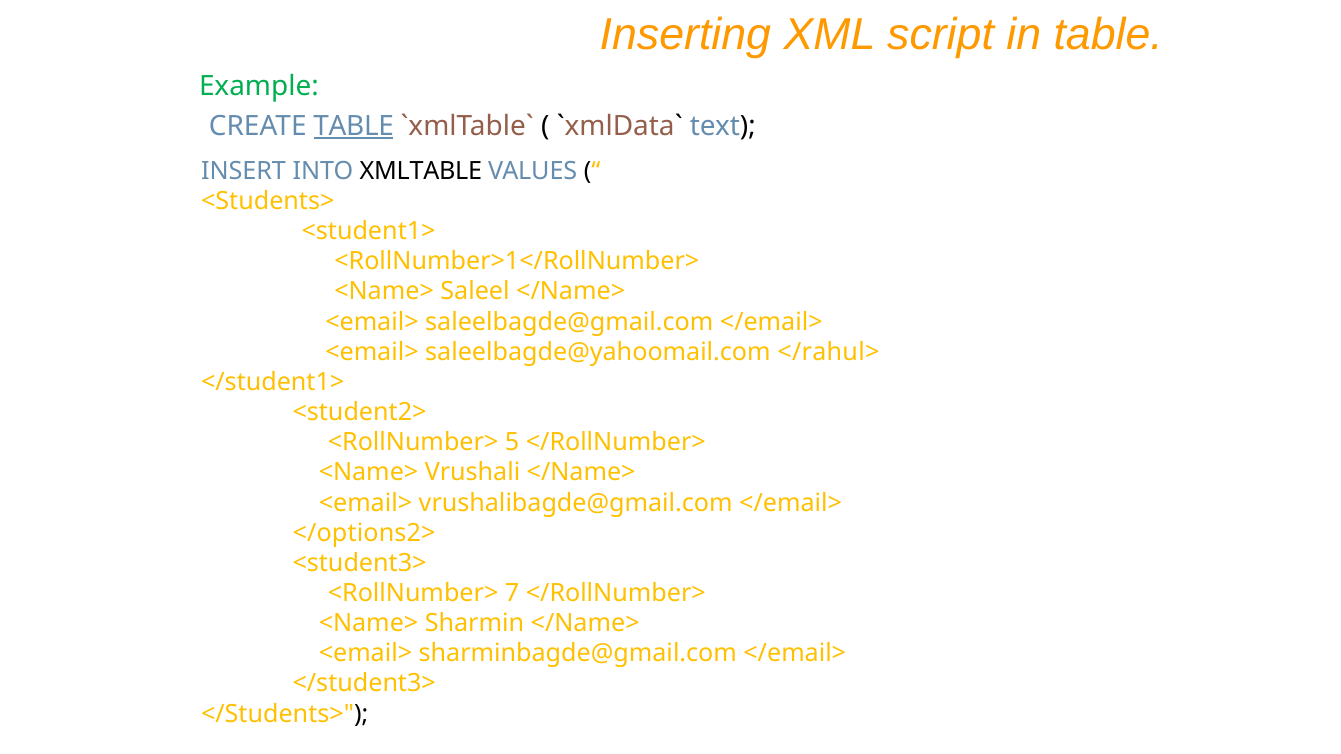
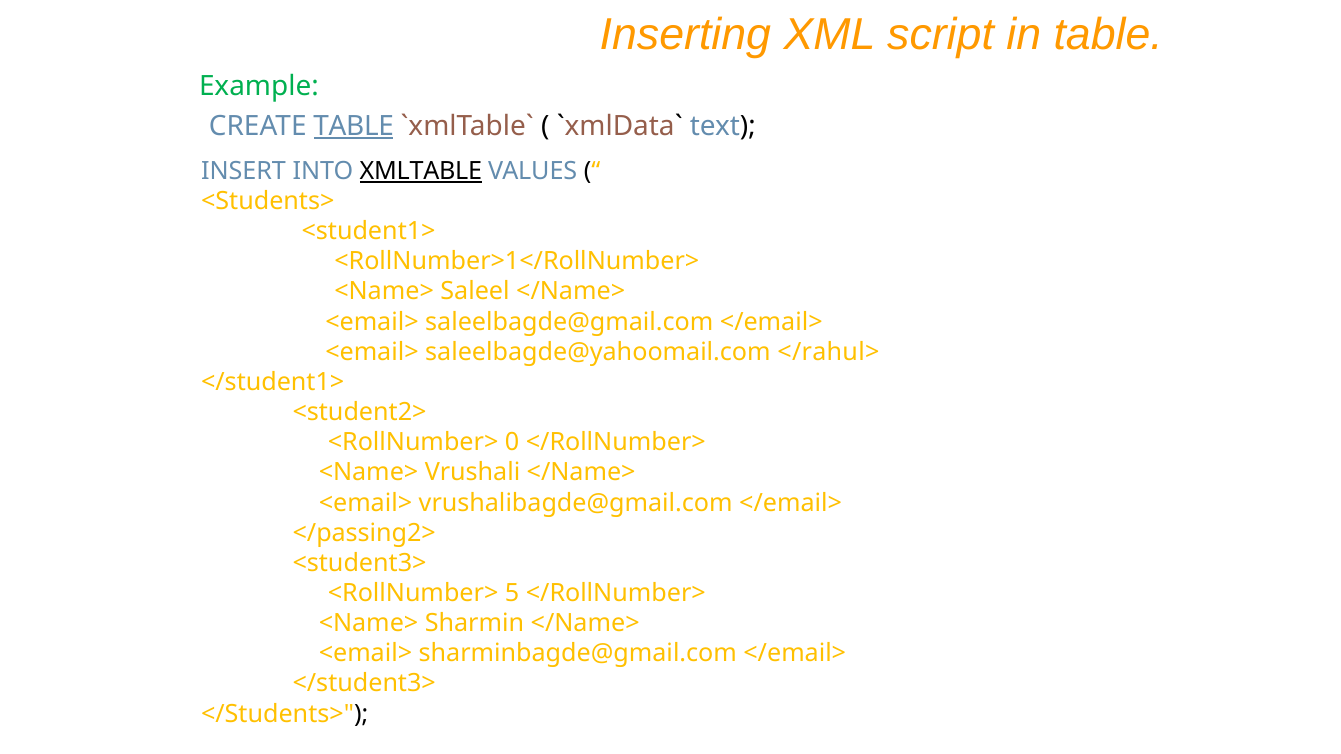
XMLTABLE underline: none -> present
5: 5 -> 0
</options2>: </options2> -> </passing2>
7: 7 -> 5
